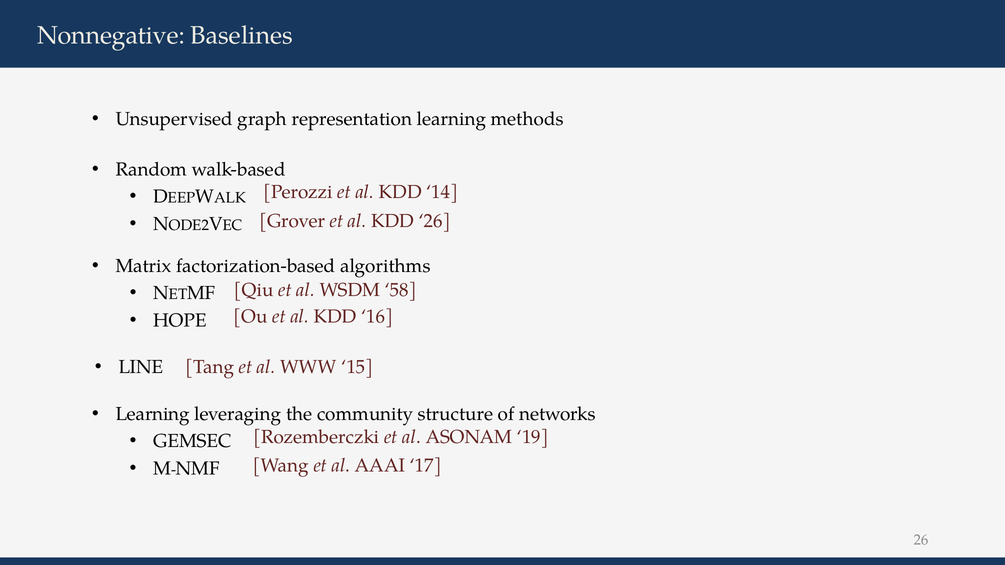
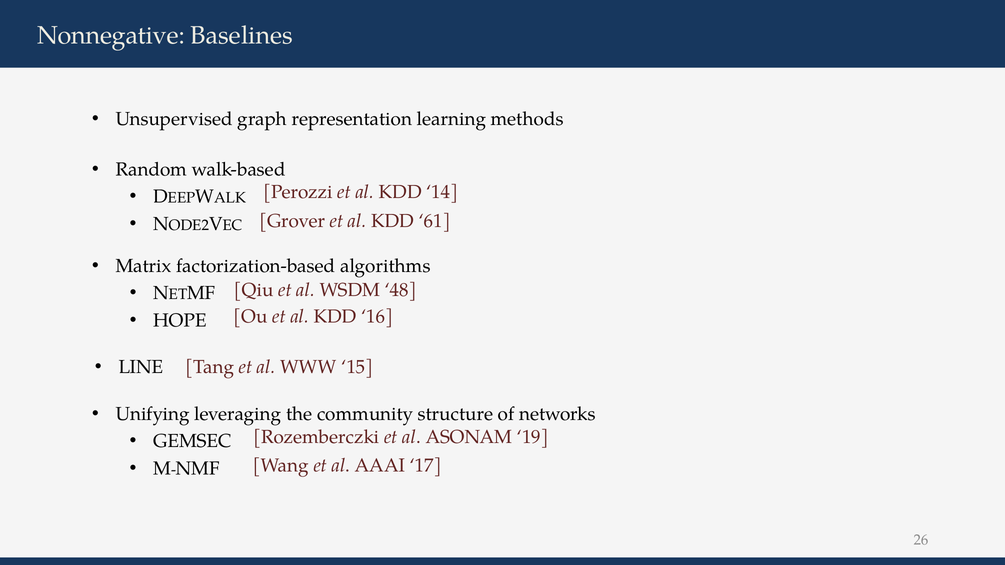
KDD 26: 26 -> 61
58: 58 -> 48
Learning at (153, 414): Learning -> Unifying
